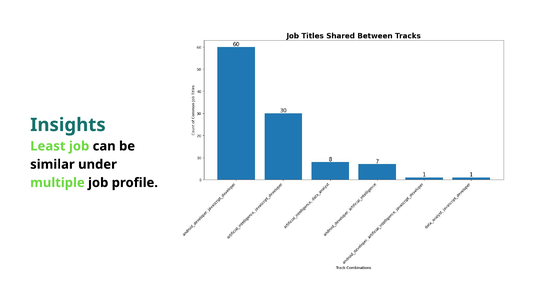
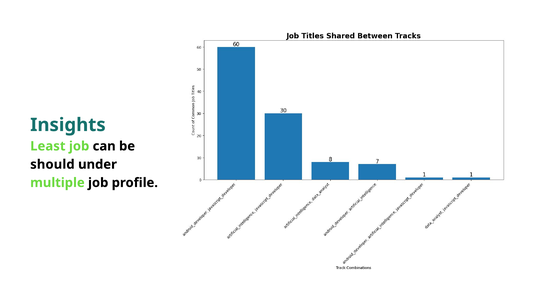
similar: similar -> should
